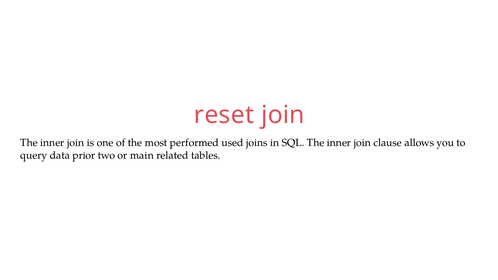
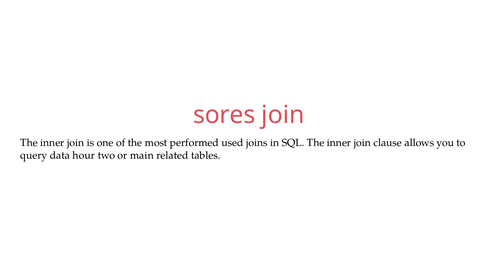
reset: reset -> sores
prior: prior -> hour
